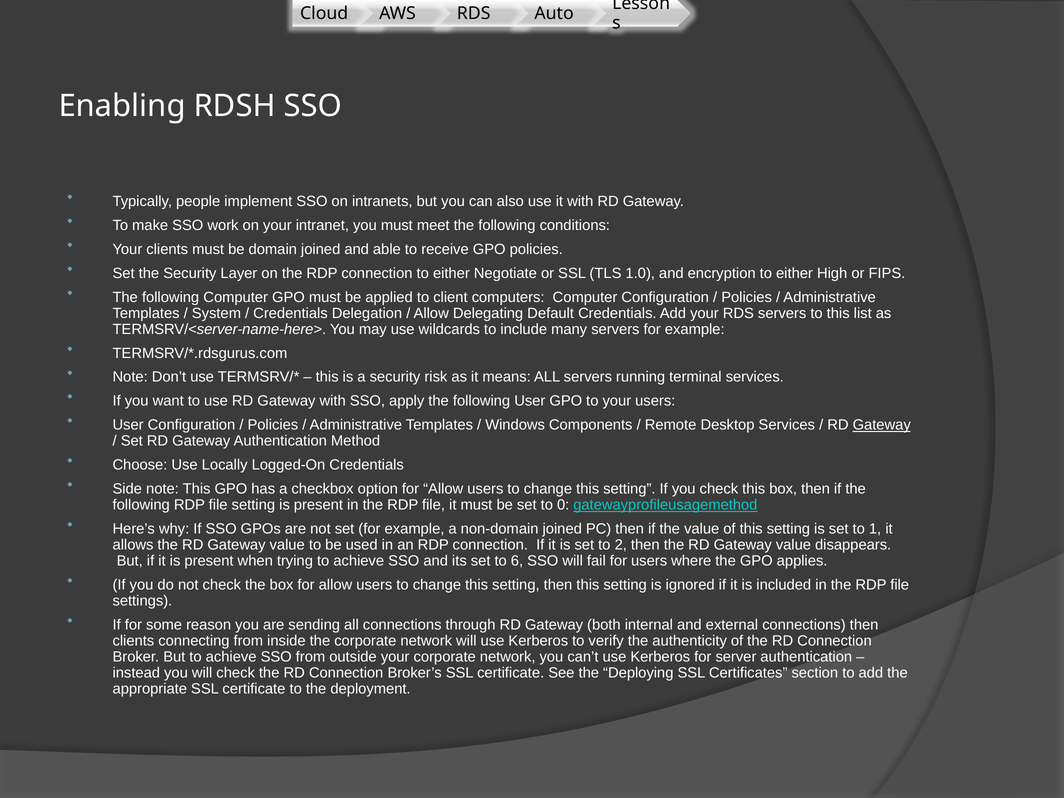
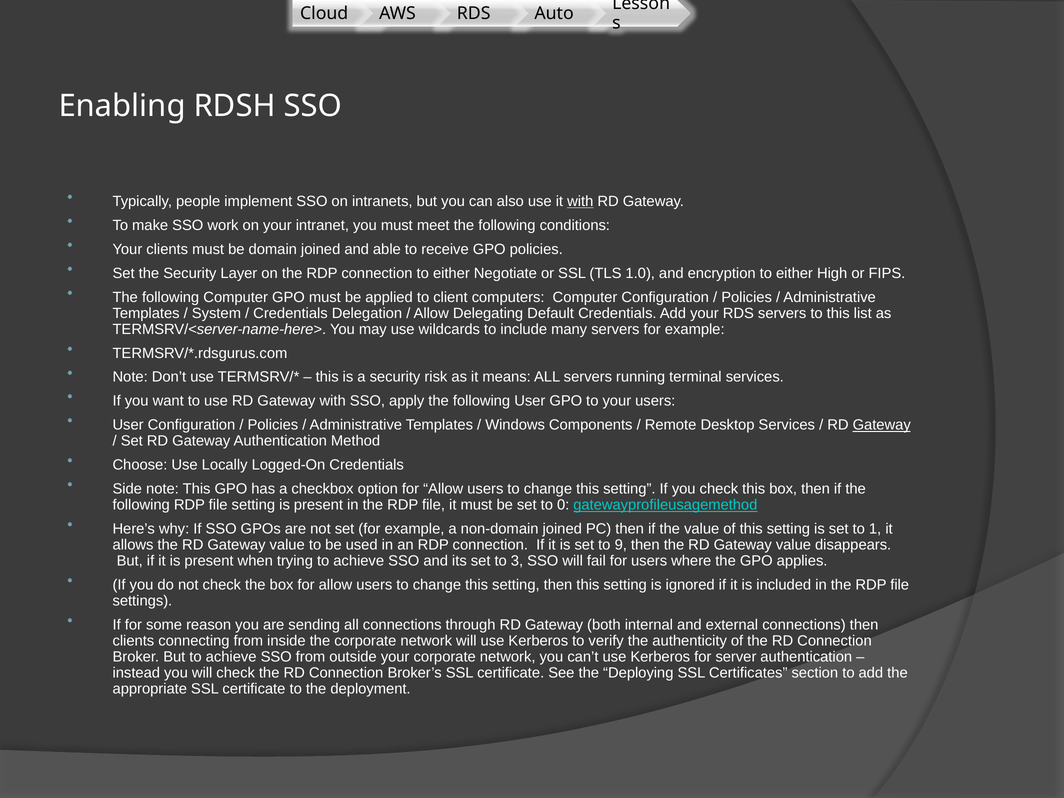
with at (580, 201) underline: none -> present
2: 2 -> 9
6: 6 -> 3
